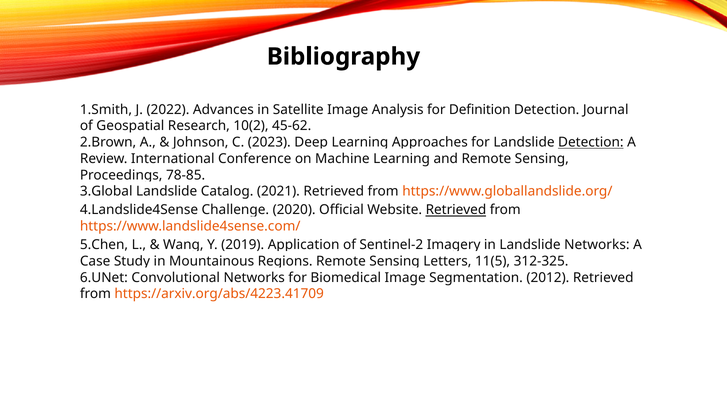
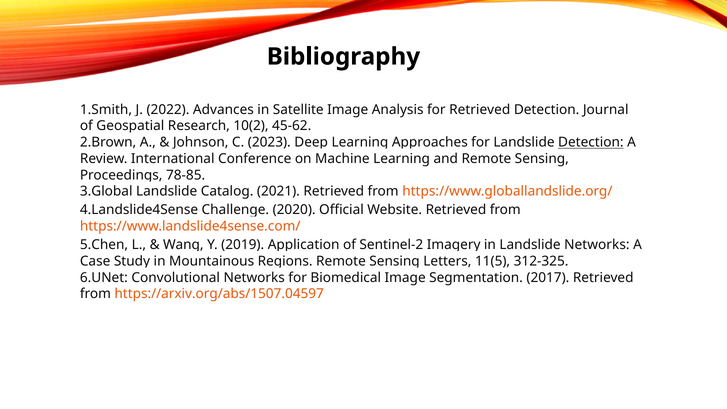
for Definition: Definition -> Retrieved
Retrieved at (456, 210) underline: present -> none
2012: 2012 -> 2017
https://arxiv.org/abs/4223.41709: https://arxiv.org/abs/4223.41709 -> https://arxiv.org/abs/1507.04597
